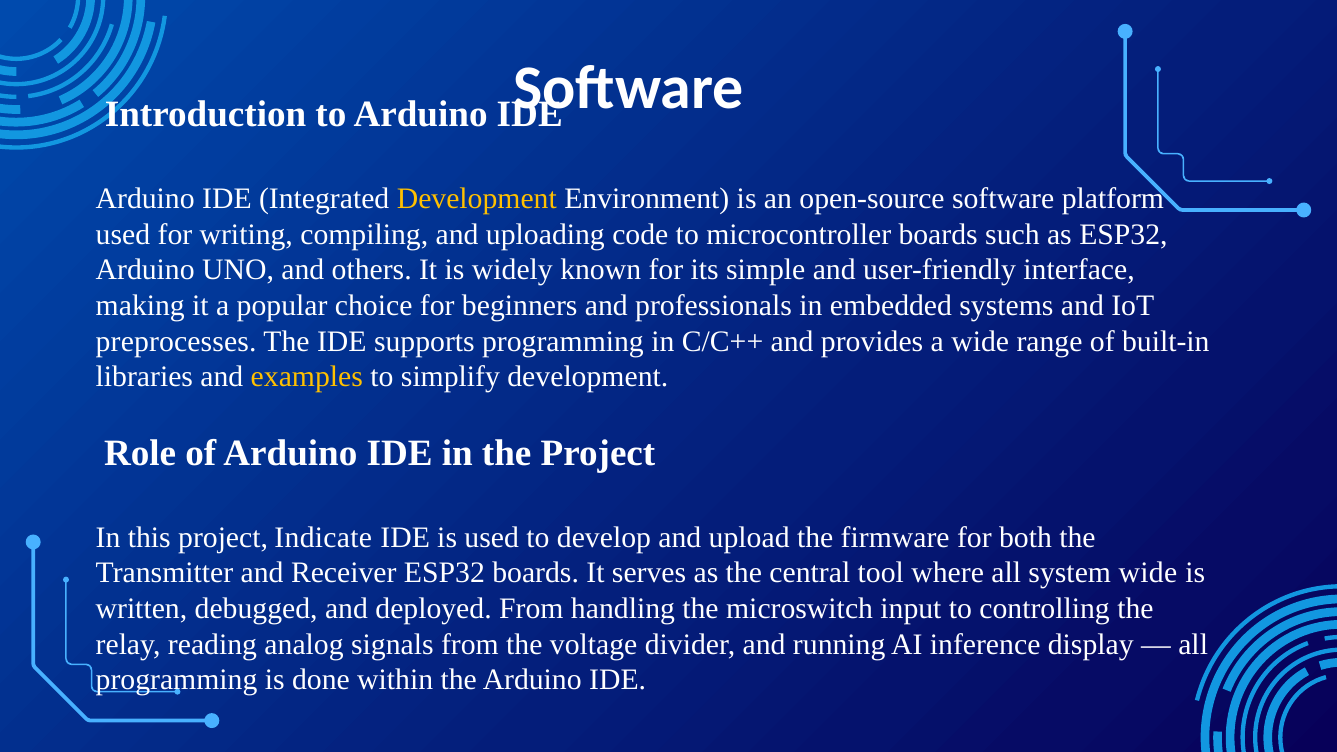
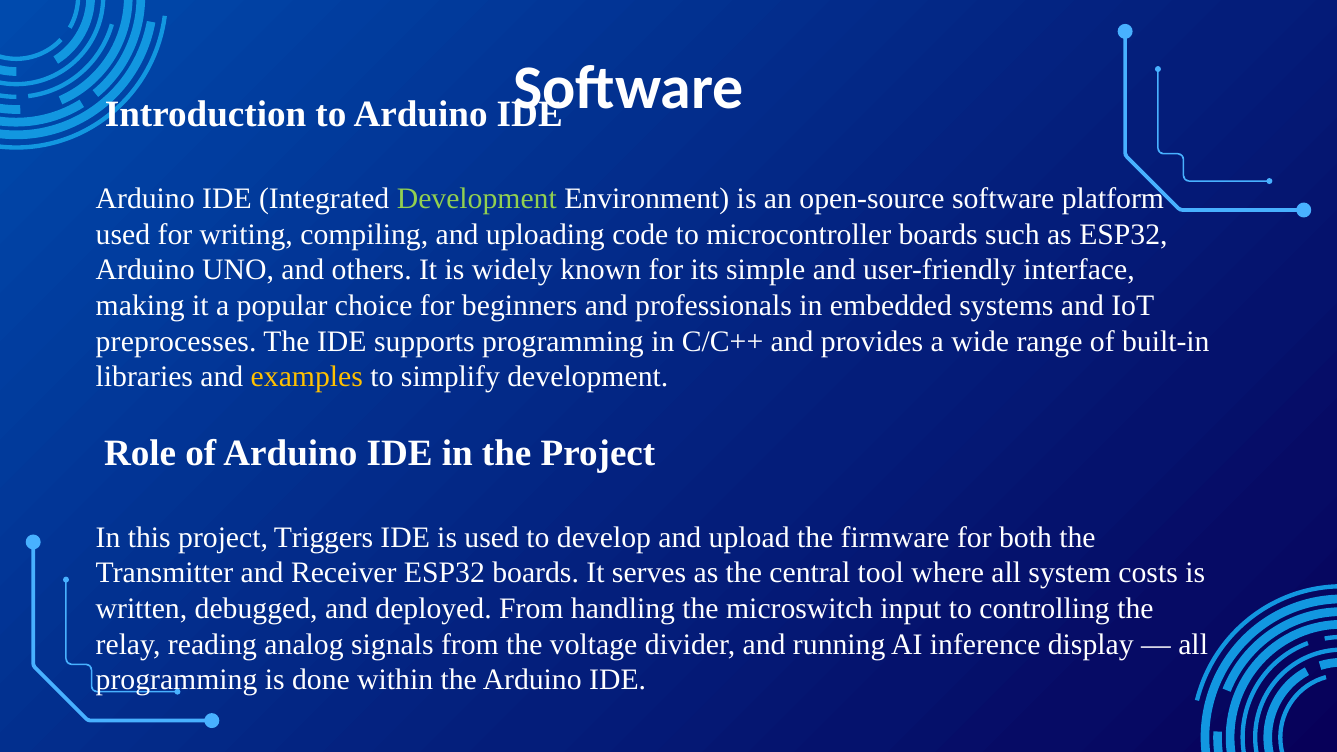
Development at (477, 199) colour: yellow -> light green
Indicate: Indicate -> Triggers
system wide: wide -> costs
